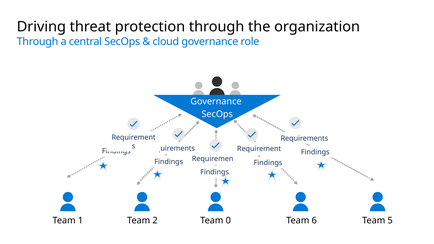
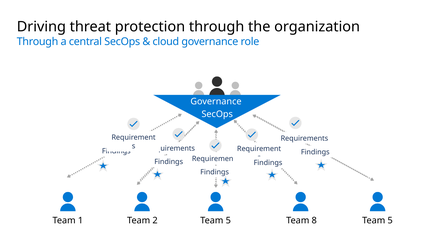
2 Team 0: 0 -> 5
6: 6 -> 8
